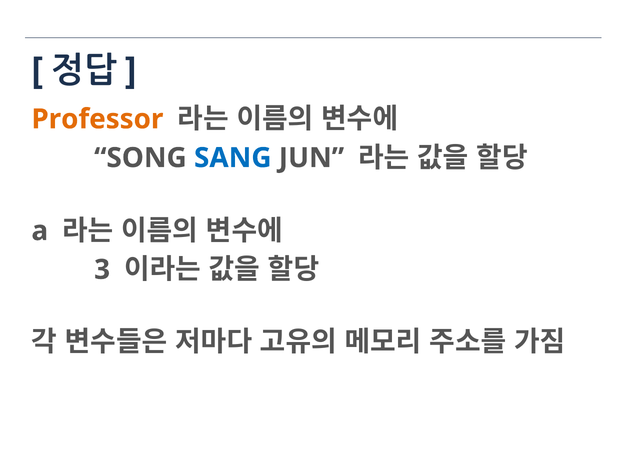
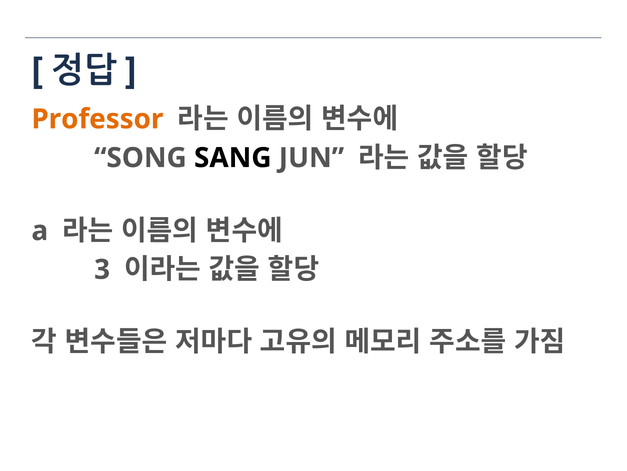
SANG colour: blue -> black
